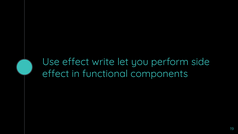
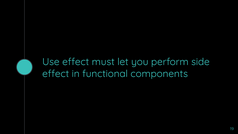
write: write -> must
